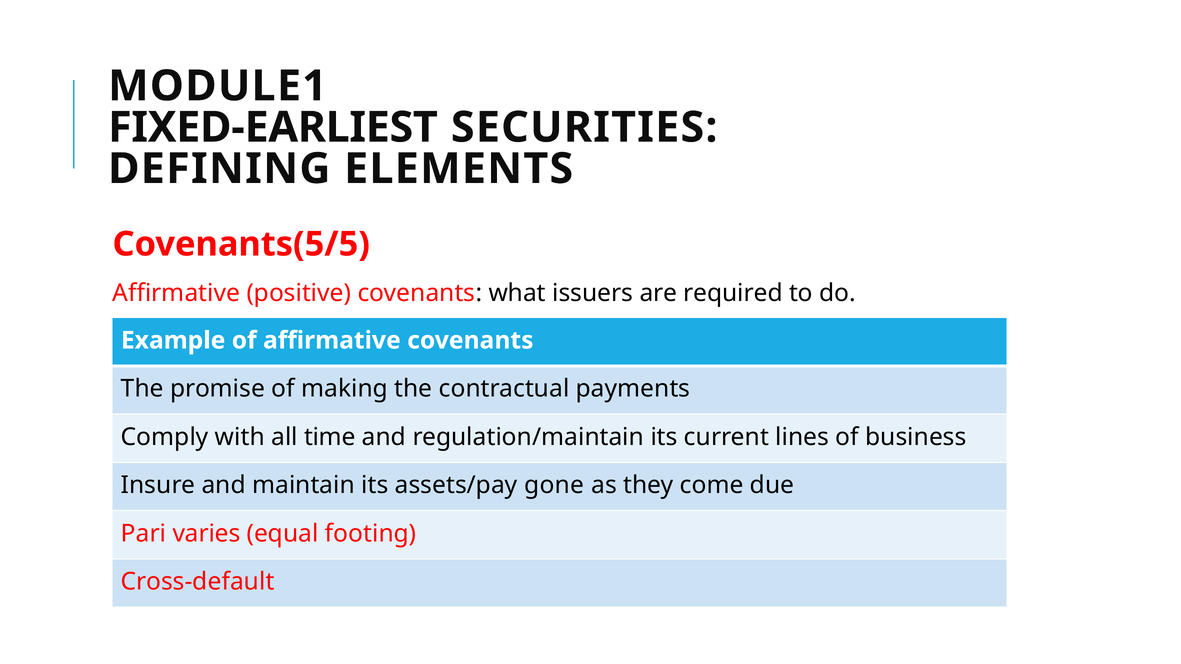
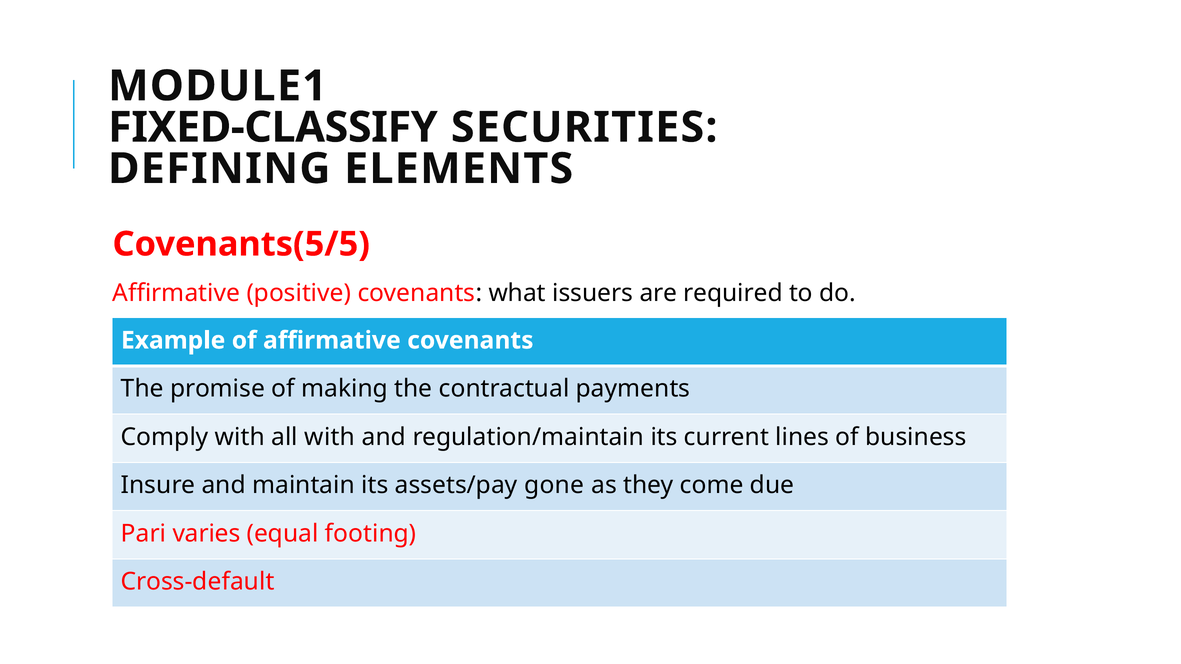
FIXED-EARLIEST: FIXED-EARLIEST -> FIXED-CLASSIFY
all time: time -> with
